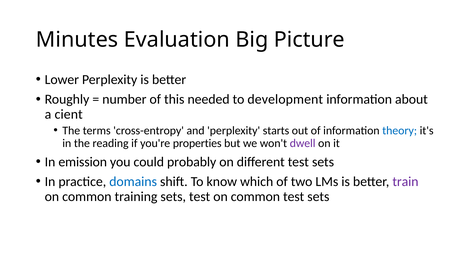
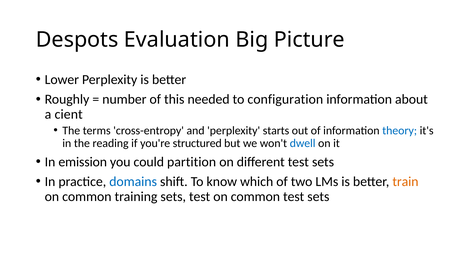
Minutes: Minutes -> Despots
development: development -> configuration
properties: properties -> structured
dwell colour: purple -> blue
probably: probably -> partition
train colour: purple -> orange
